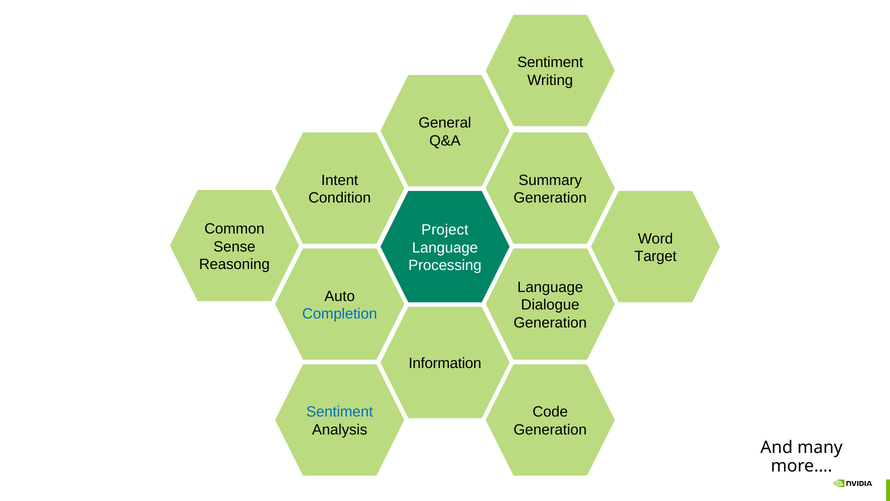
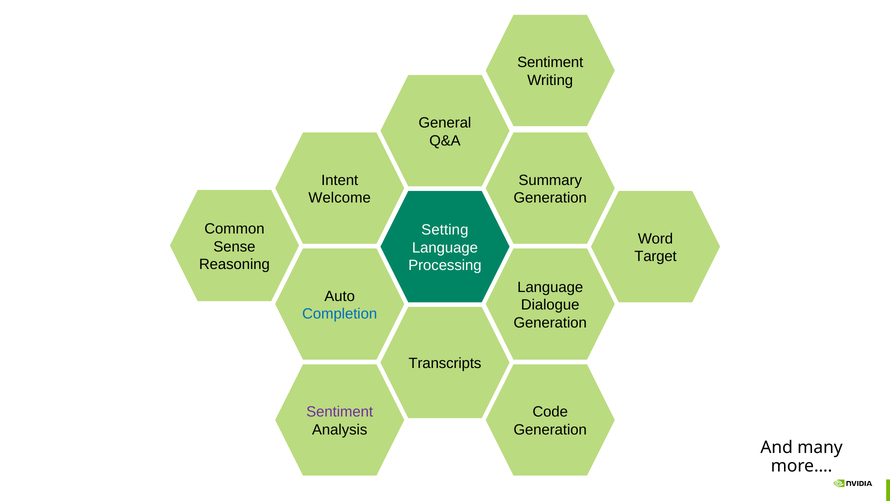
Condition: Condition -> Welcome
Project: Project -> Setting
Information: Information -> Transcripts
Sentiment at (340, 412) colour: blue -> purple
